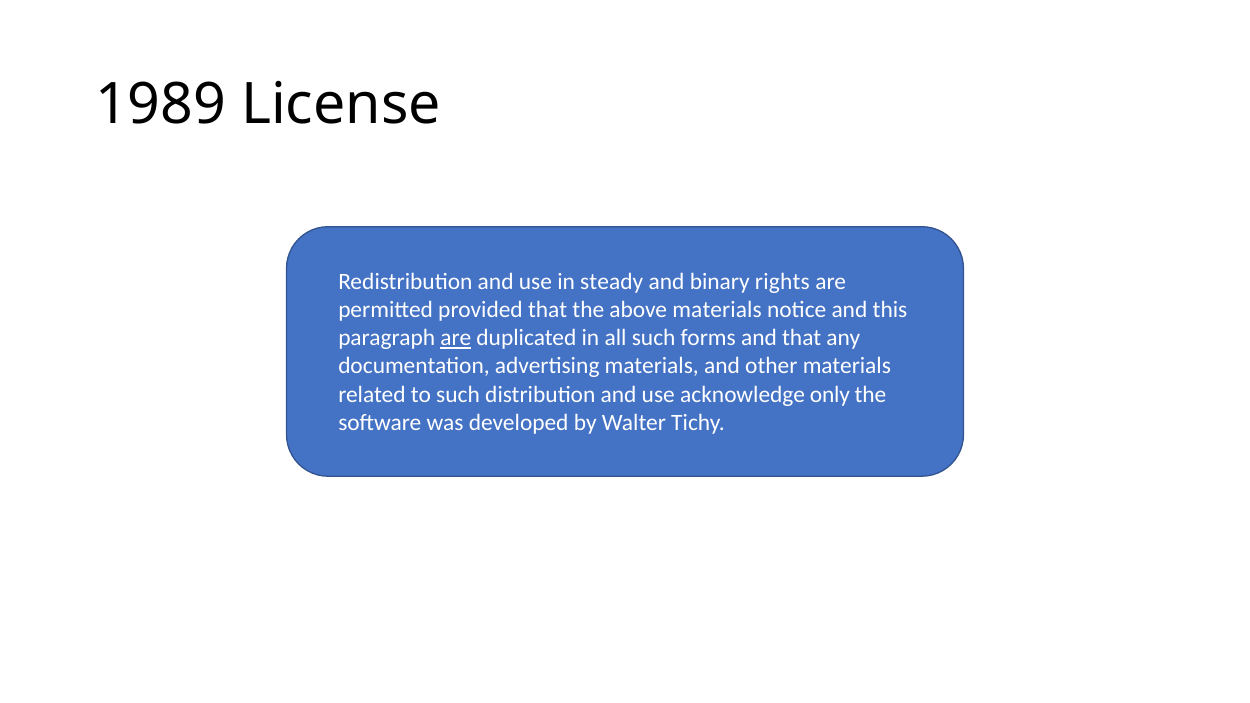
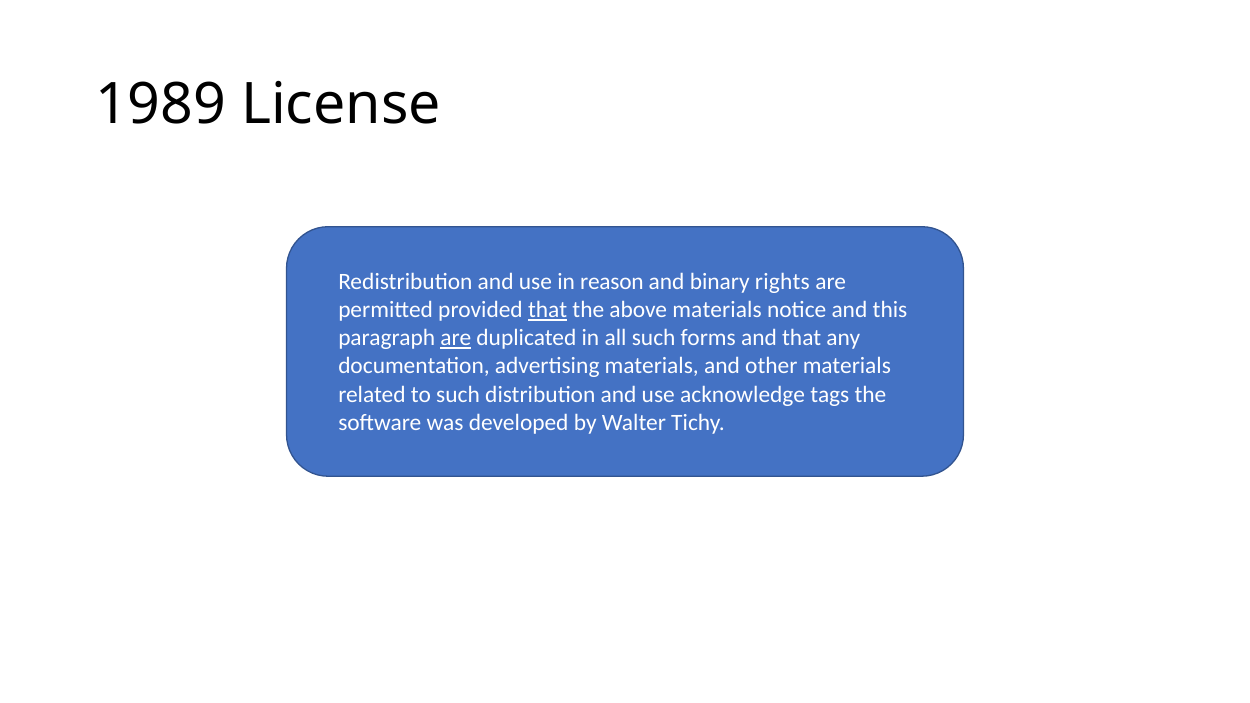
steady: steady -> reason
that at (548, 310) underline: none -> present
only: only -> tags
